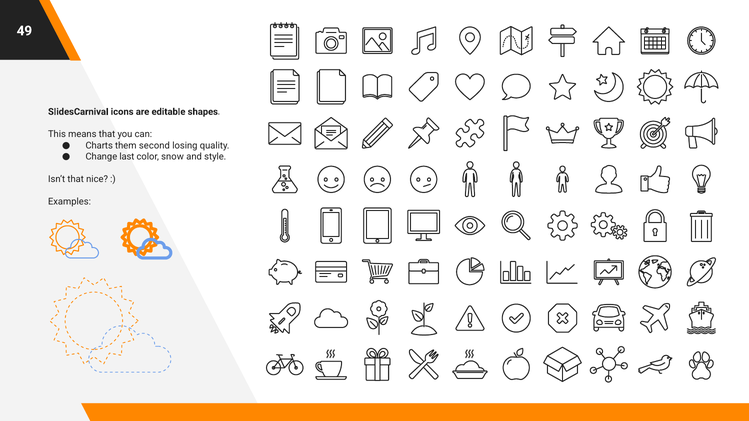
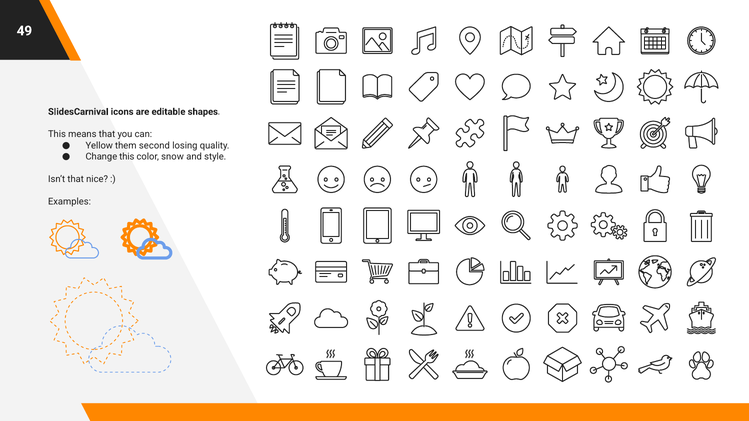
Charts: Charts -> Yellow
Change last: last -> this
